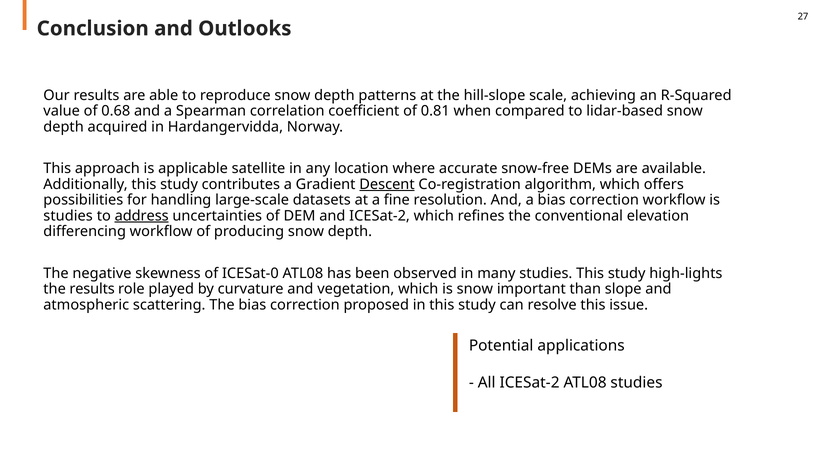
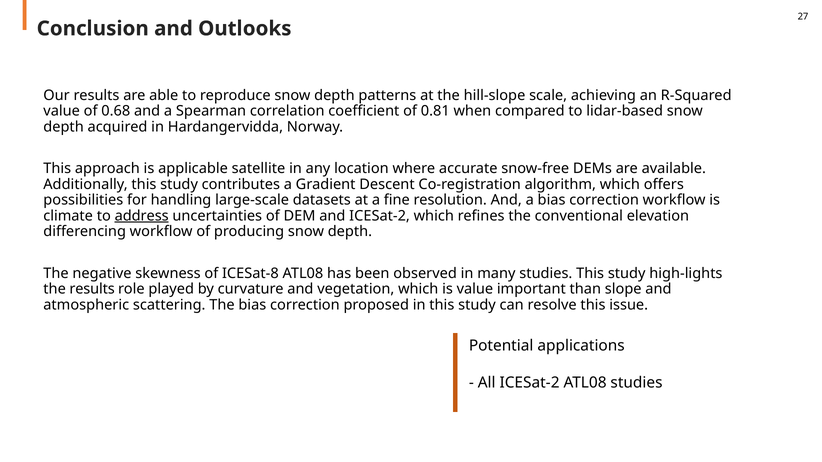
Descent underline: present -> none
studies at (68, 216): studies -> climate
ICESat‑0: ICESat‑0 -> ICESat‑8
is snow: snow -> value
